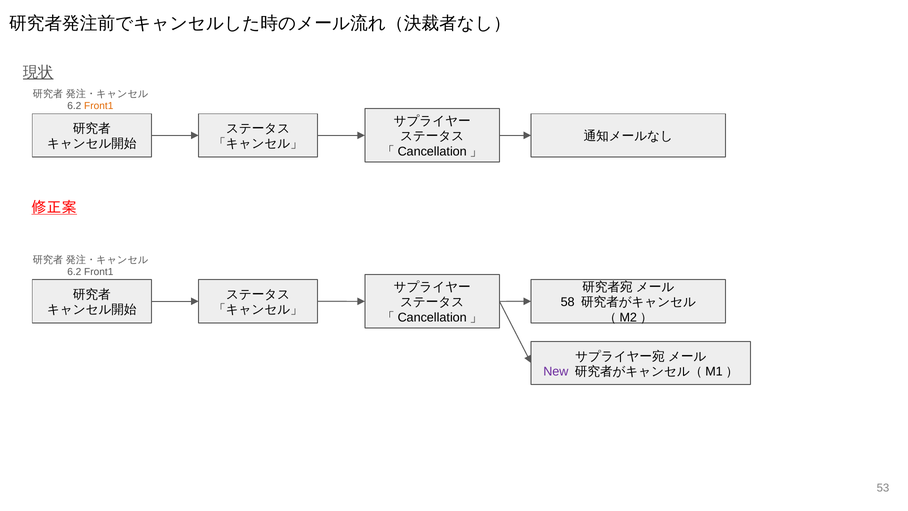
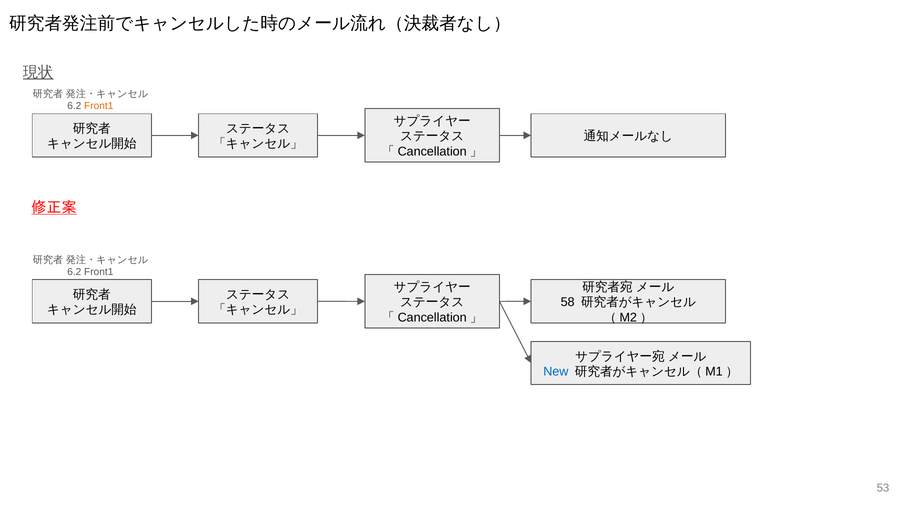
New colour: purple -> blue
